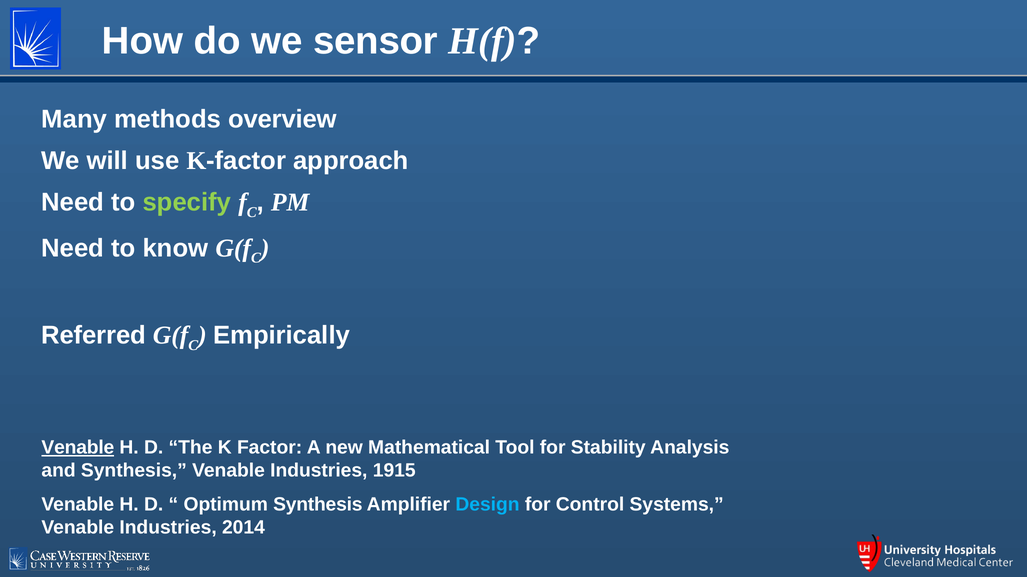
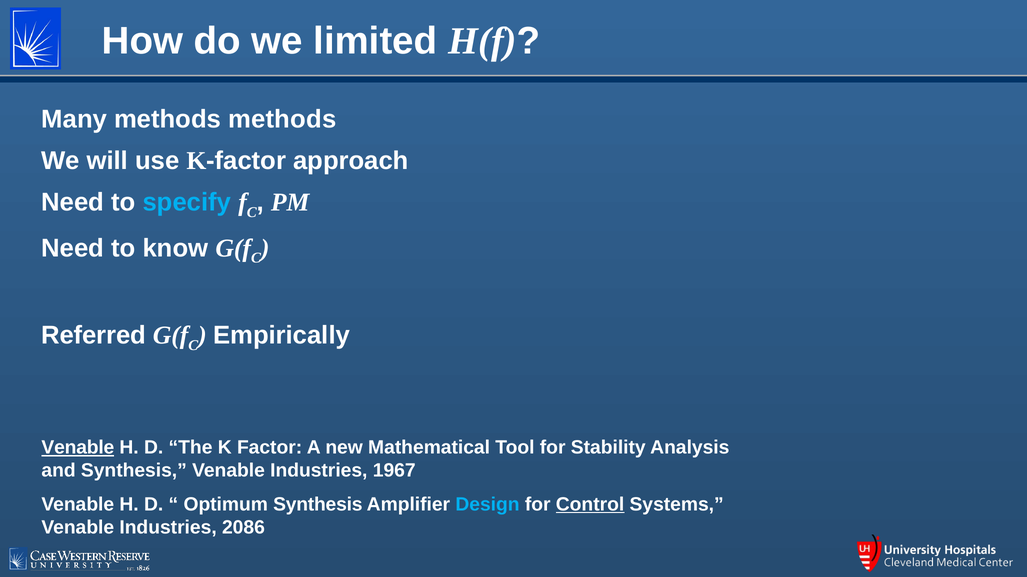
sensor: sensor -> limited
methods overview: overview -> methods
specify colour: light green -> light blue
1915: 1915 -> 1967
Control underline: none -> present
2014: 2014 -> 2086
